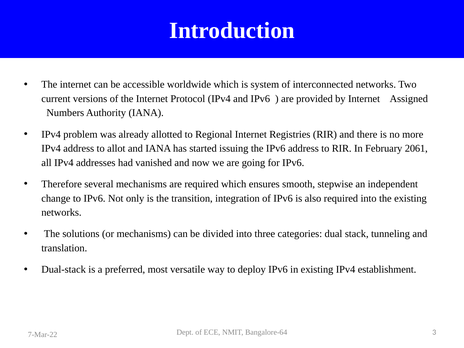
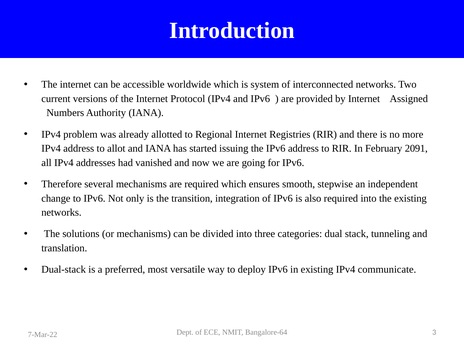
2061: 2061 -> 2091
establishment: establishment -> communicate
